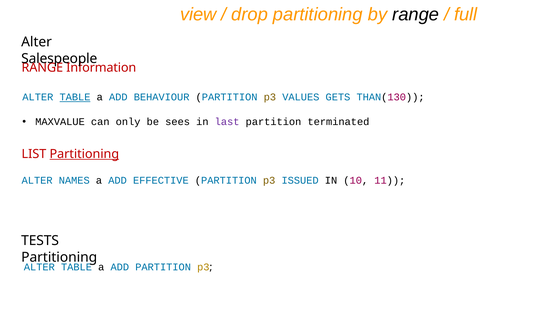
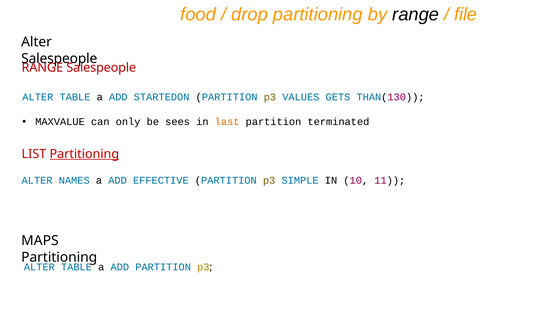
view: view -> food
full: full -> file
RANGE Information: Information -> Salespeople
TABLE at (75, 97) underline: present -> none
BEHAVIOUR: BEHAVIOUR -> STARTEDON
last colour: purple -> orange
ISSUED: ISSUED -> SIMPLE
TESTS: TESTS -> MAPS
